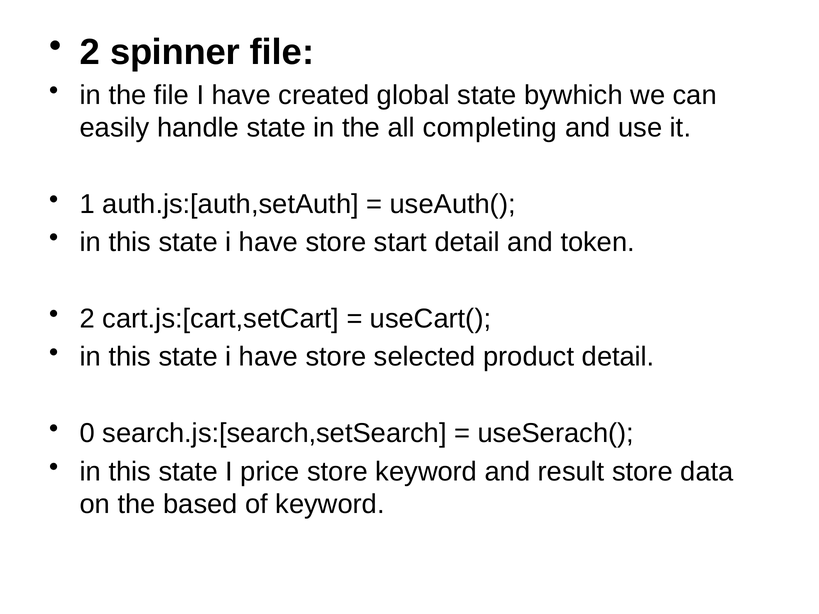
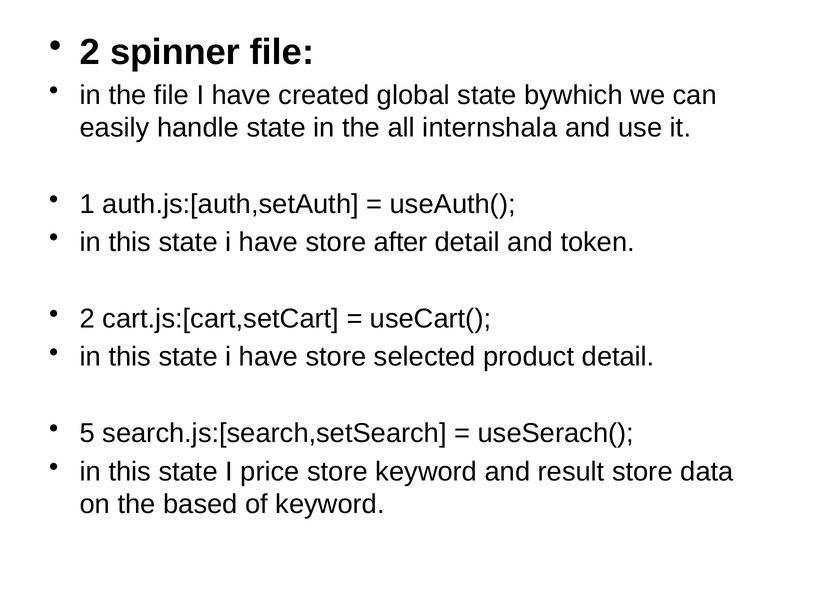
completing: completing -> internshala
start: start -> after
0: 0 -> 5
